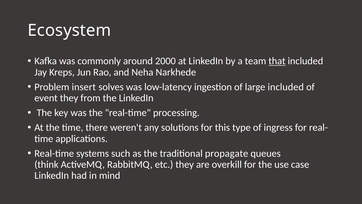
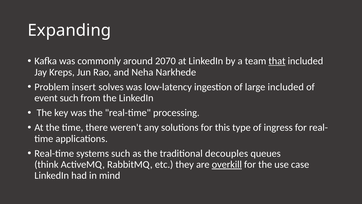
Ecosystem: Ecosystem -> Expanding
2000: 2000 -> 2070
event they: they -> such
propagate: propagate -> decouples
overkill underline: none -> present
